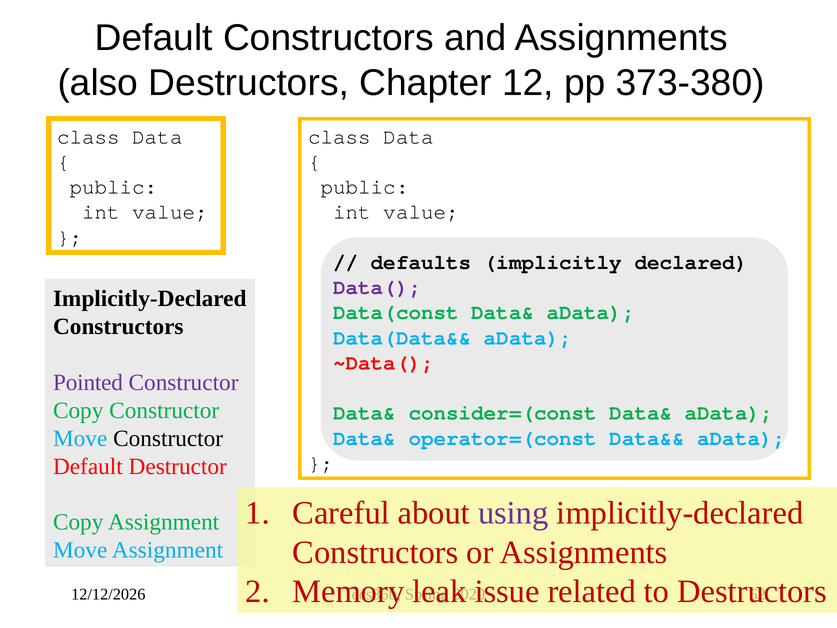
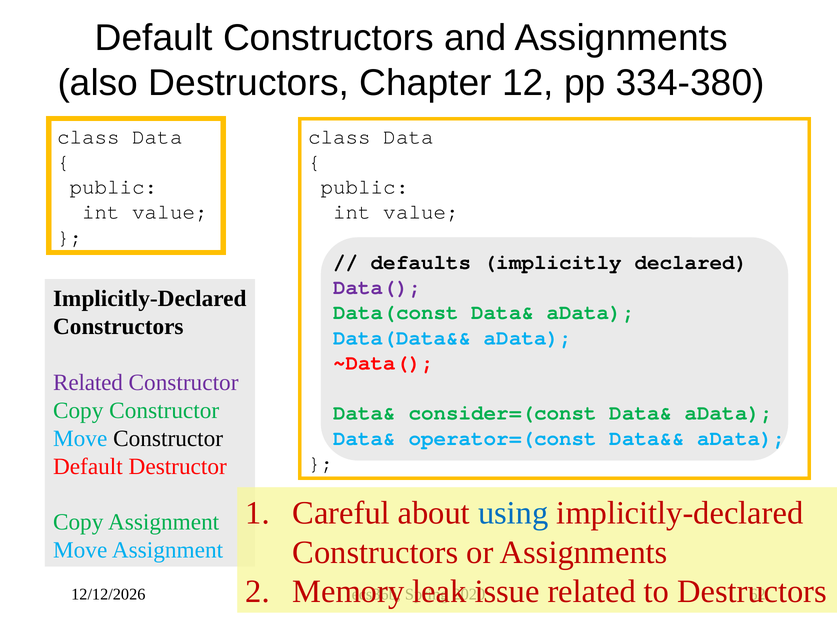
373-380: 373-380 -> 334-380
Pointed at (88, 382): Pointed -> Related
using colour: purple -> blue
